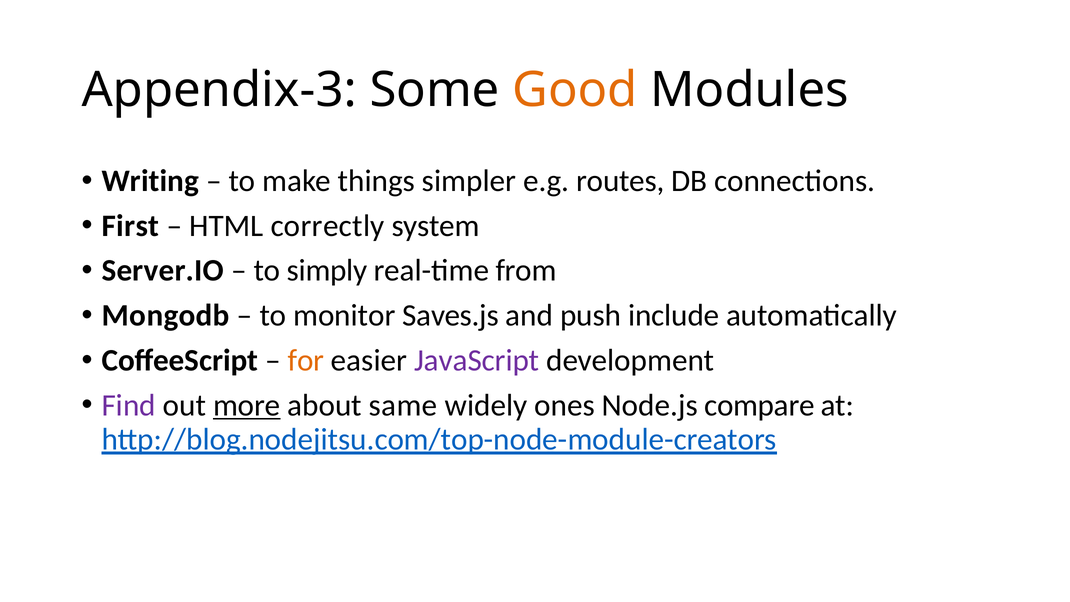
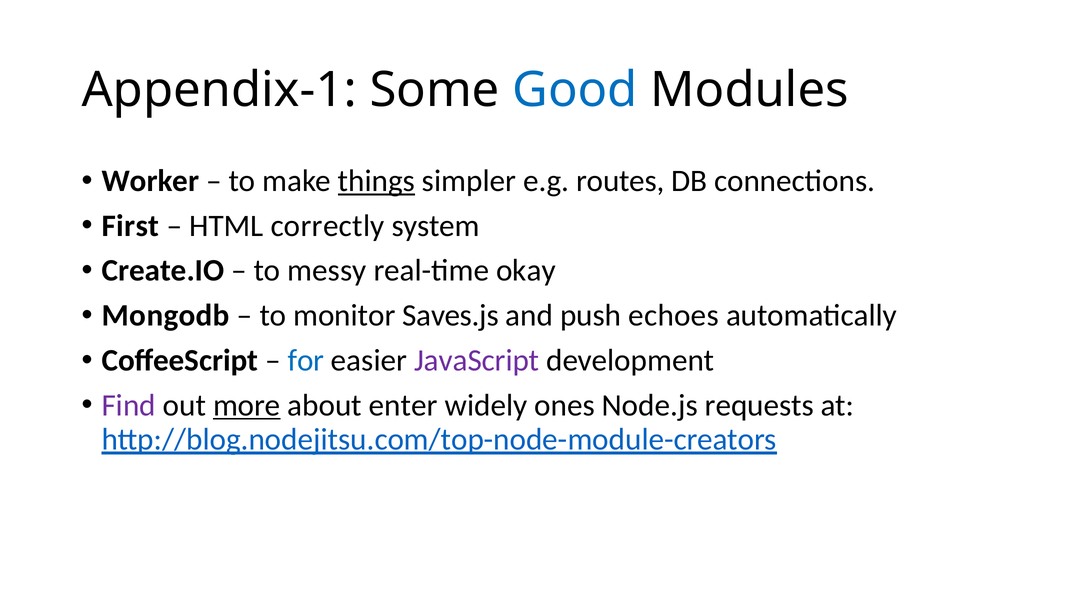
Appendix-3: Appendix-3 -> Appendix-1
Good colour: orange -> blue
Writing: Writing -> Worker
things underline: none -> present
Server.IO: Server.IO -> Create.IO
simply: simply -> messy
from: from -> okay
include: include -> echoes
for colour: orange -> blue
same: same -> enter
compare: compare -> requests
